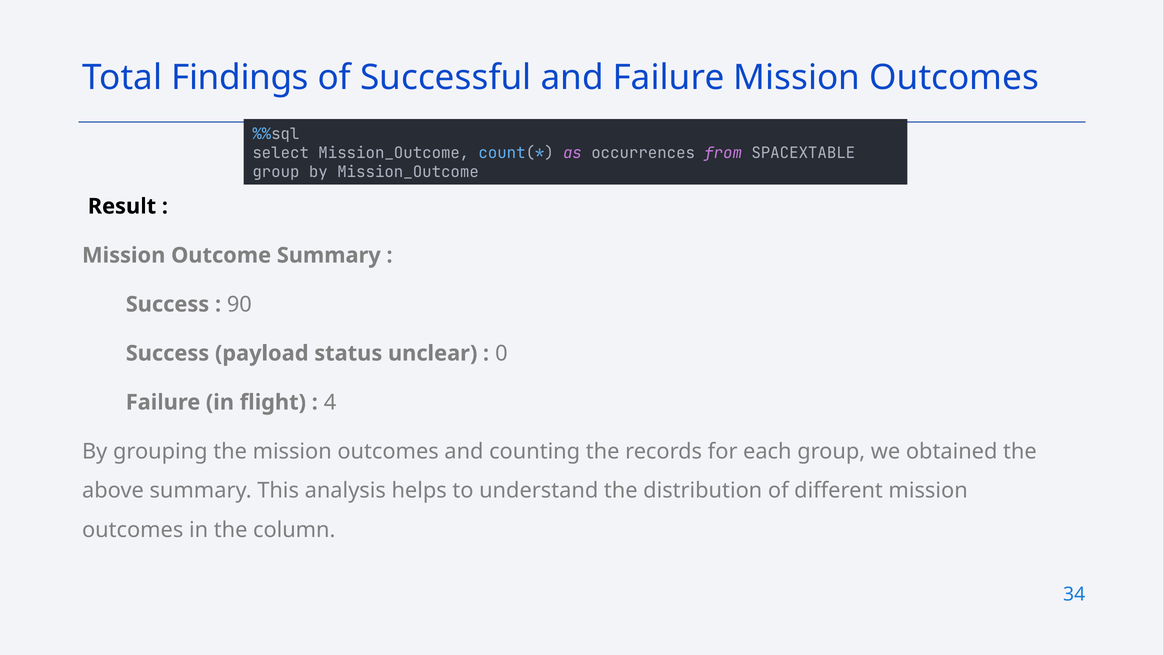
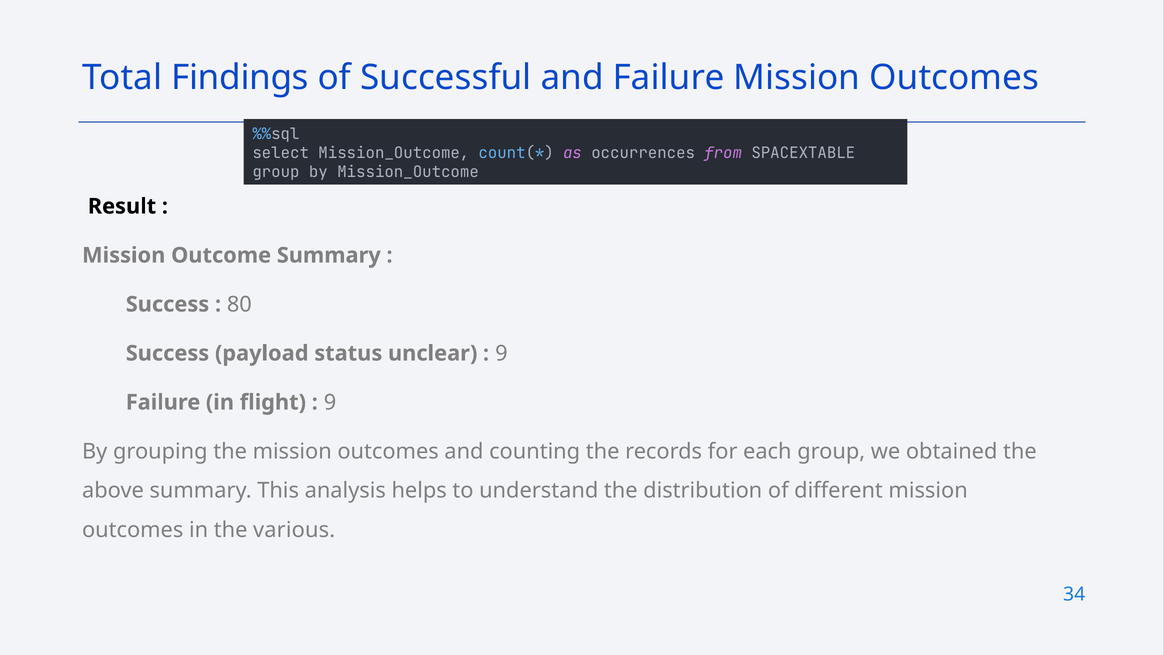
90: 90 -> 80
0 at (501, 353): 0 -> 9
4 at (330, 402): 4 -> 9
column: column -> various
